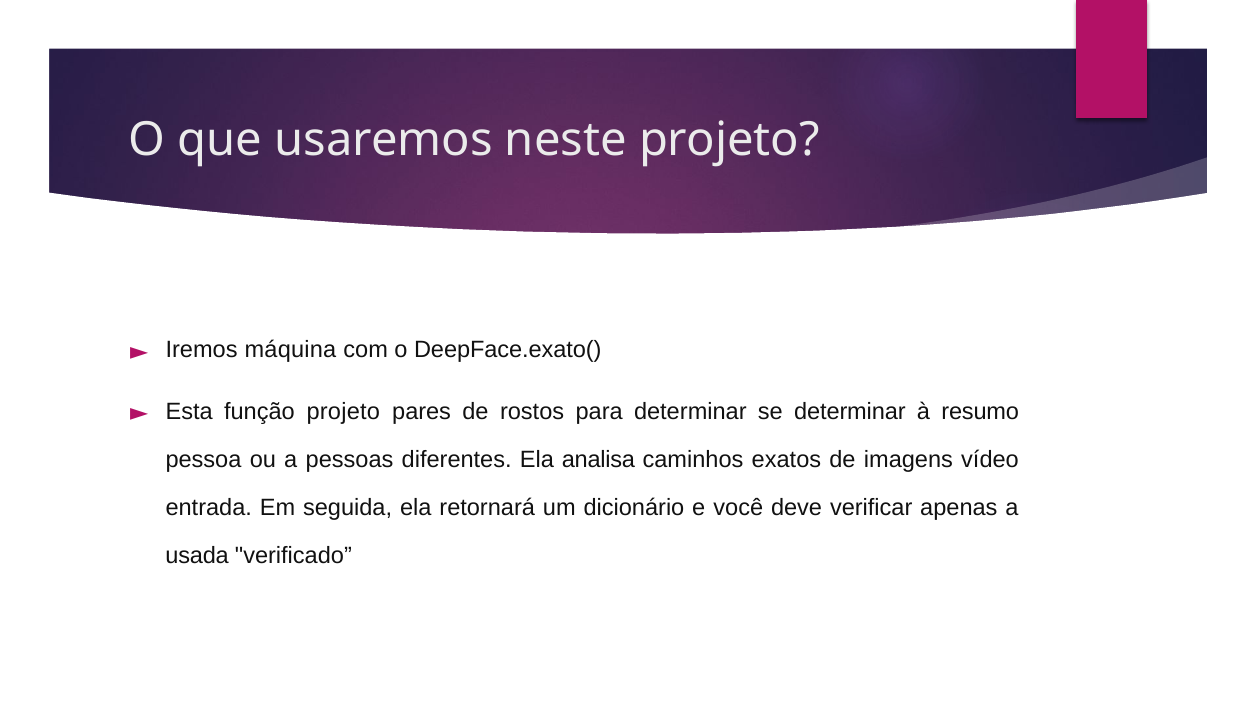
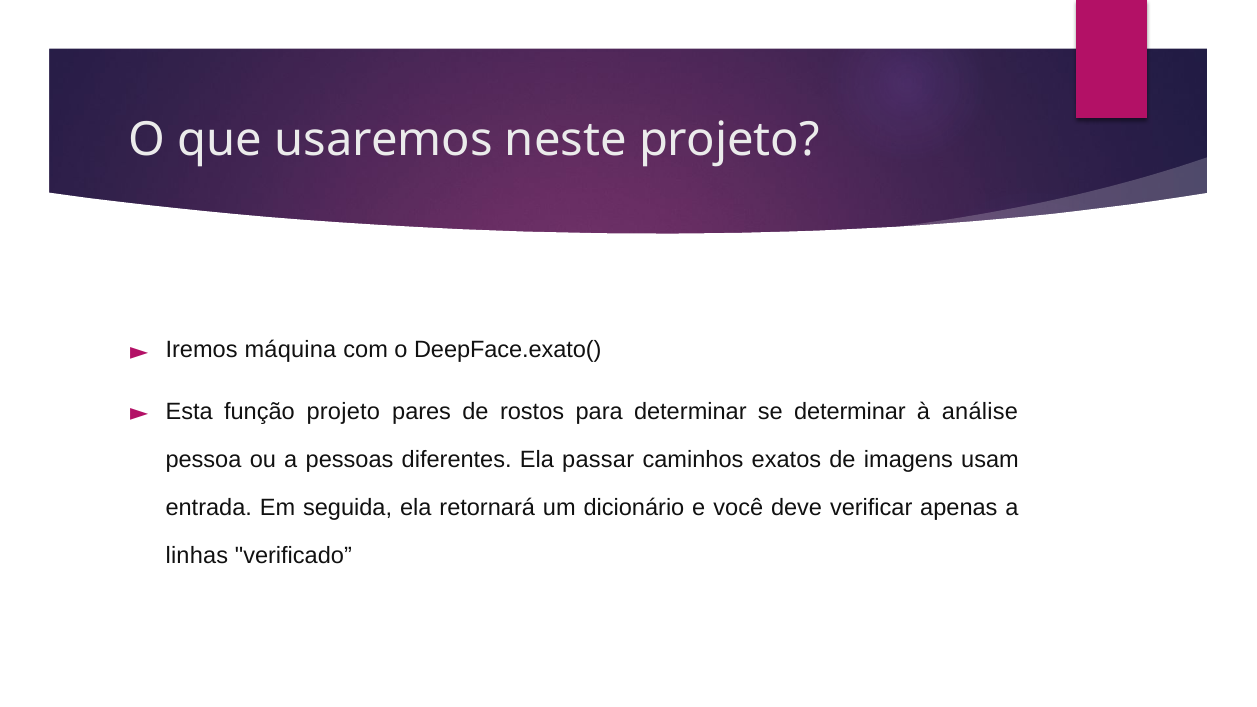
resumo: resumo -> análise
analisa: analisa -> passar
vídeo: vídeo -> usam
usada: usada -> linhas
